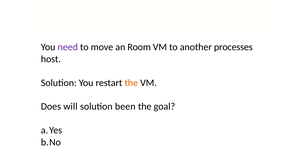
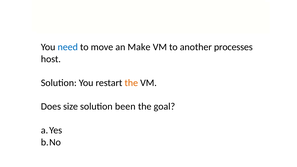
need colour: purple -> blue
Room: Room -> Make
will: will -> size
